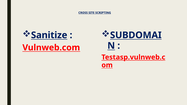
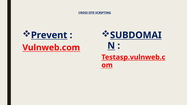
Sanitize: Sanitize -> Prevent
